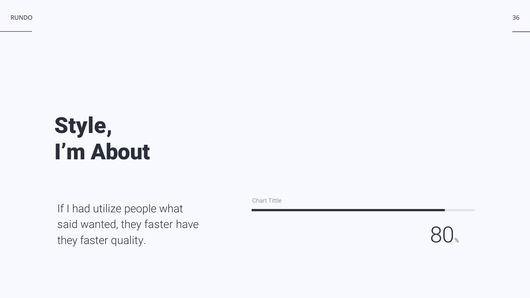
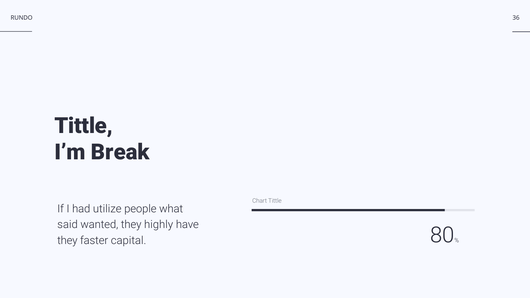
Style at (83, 126): Style -> Tittle
About: About -> Break
wanted they faster: faster -> highly
quality: quality -> capital
